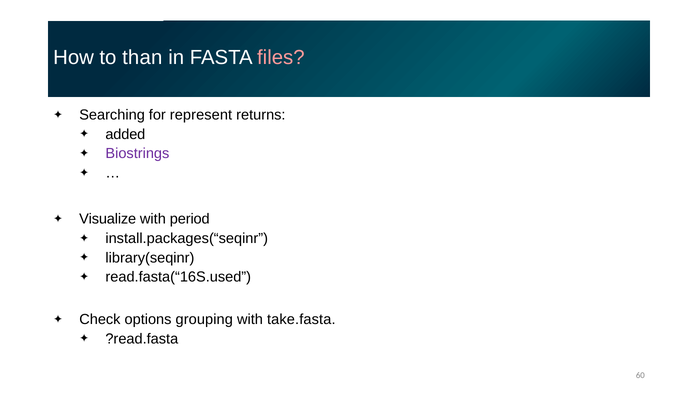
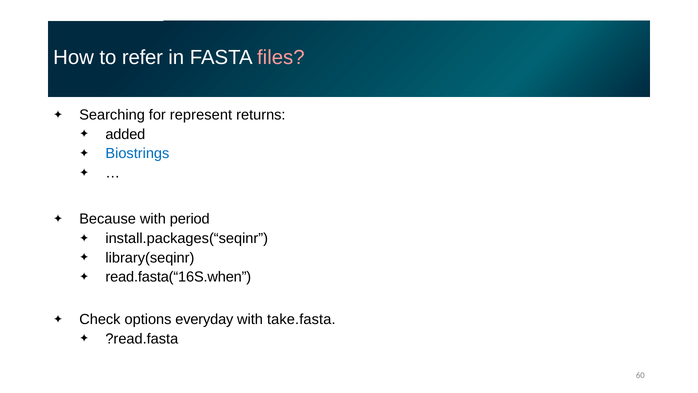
than: than -> refer
Biostrings colour: purple -> blue
Visualize: Visualize -> Because
read.fasta(“16S.used: read.fasta(“16S.used -> read.fasta(“16S.when
grouping: grouping -> everyday
